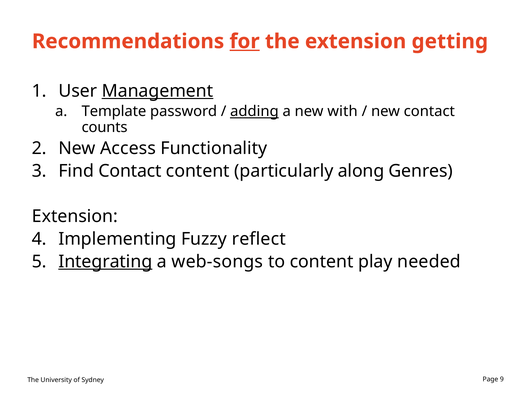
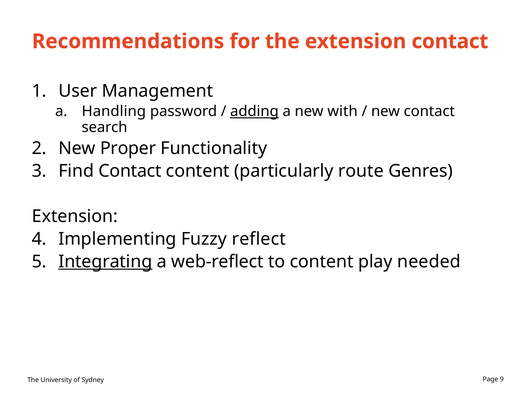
for underline: present -> none
extension getting: getting -> contact
Management underline: present -> none
Template: Template -> Handling
counts: counts -> search
Access: Access -> Proper
along: along -> route
web-songs: web-songs -> web-reflect
